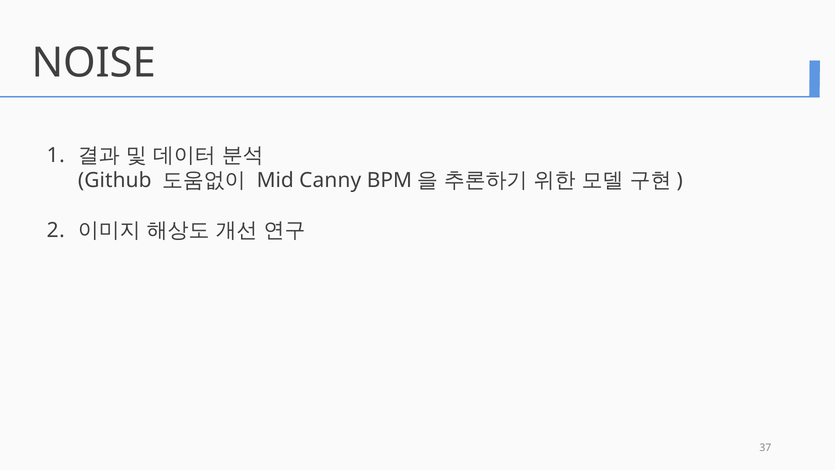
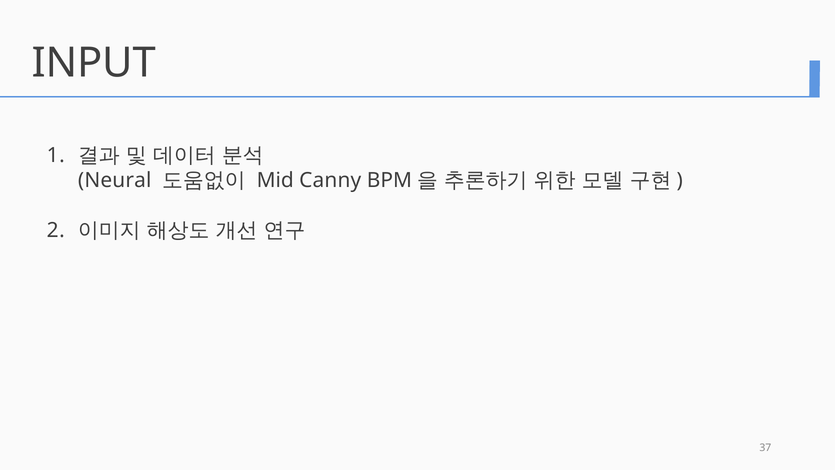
NOISE: NOISE -> INPUT
Github: Github -> Neural
